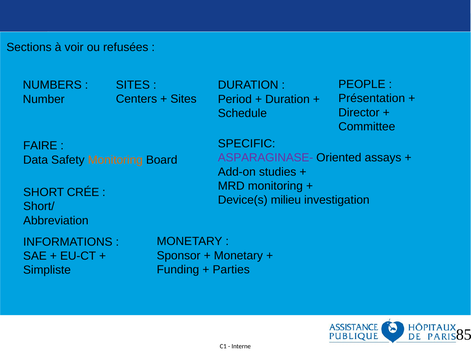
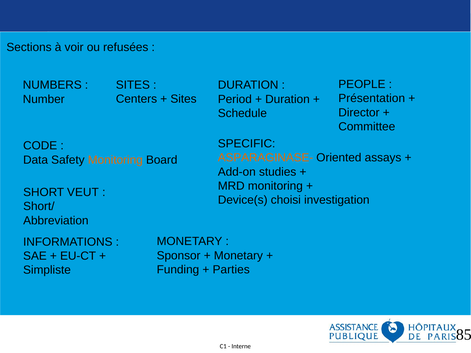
FAIRE: FAIRE -> CODE
ASPARAGINASE- colour: purple -> orange
CRÉE: CRÉE -> VEUT
milieu: milieu -> choisi
